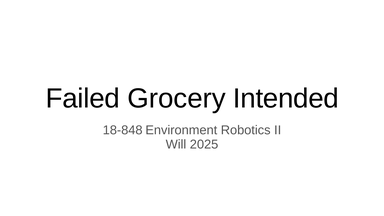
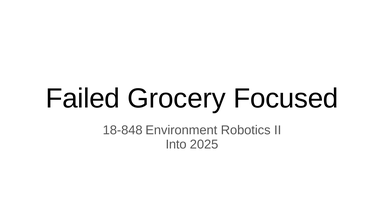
Intended: Intended -> Focused
Will: Will -> Into
